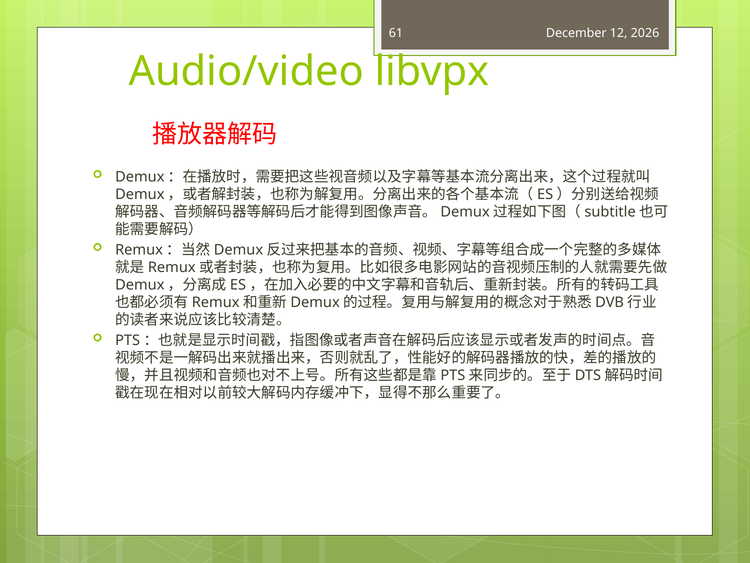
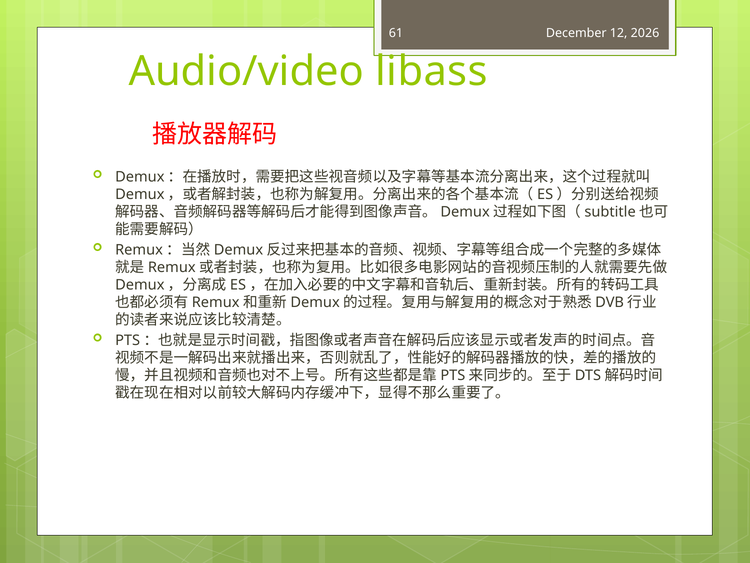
libvpx: libvpx -> libass
